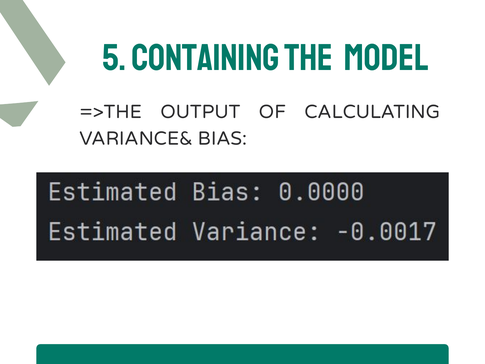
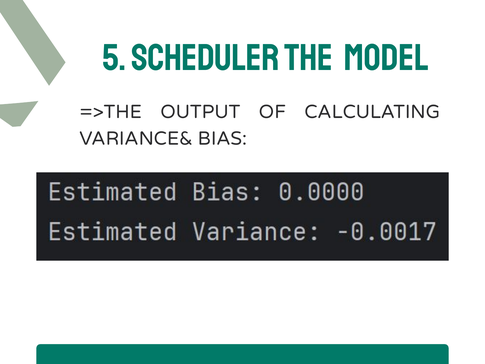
CONTAINING: CONTAINING -> SCHEDULER
